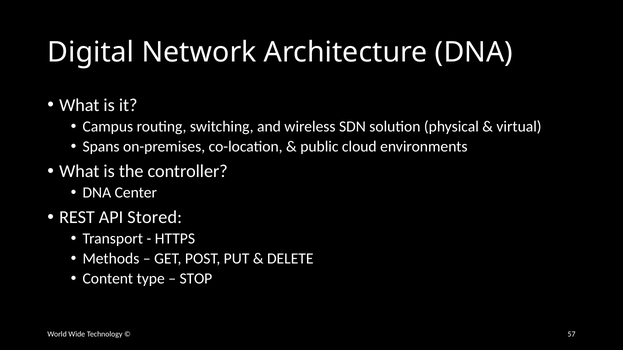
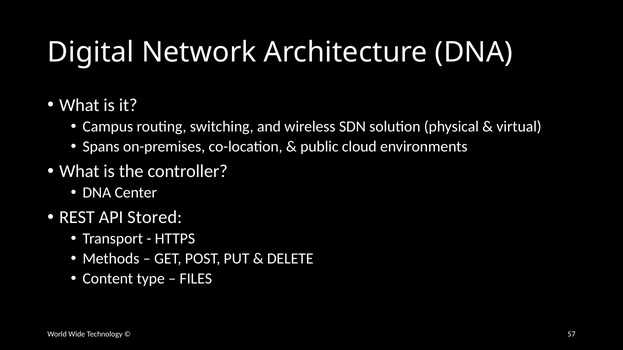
STOP: STOP -> FILES
